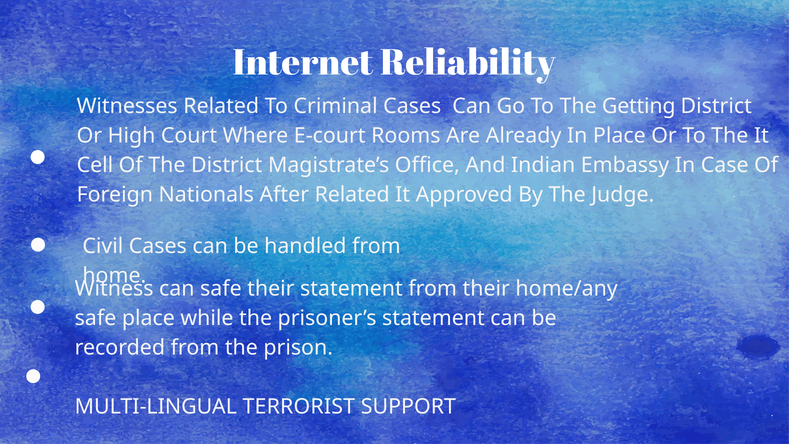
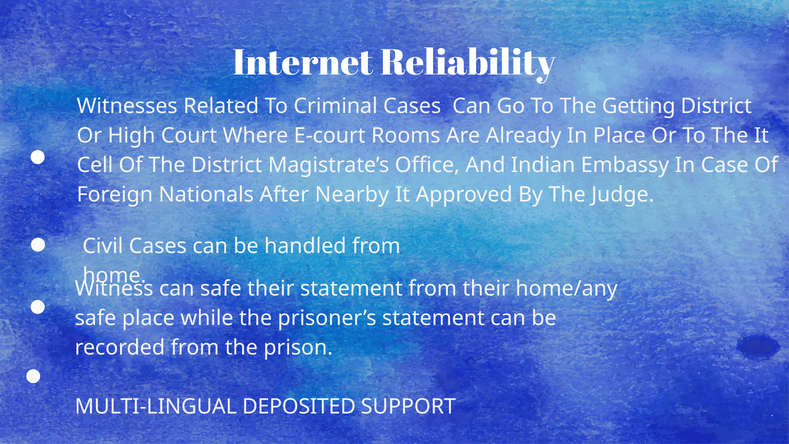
After Related: Related -> Nearby
TERRORIST: TERRORIST -> DEPOSITED
